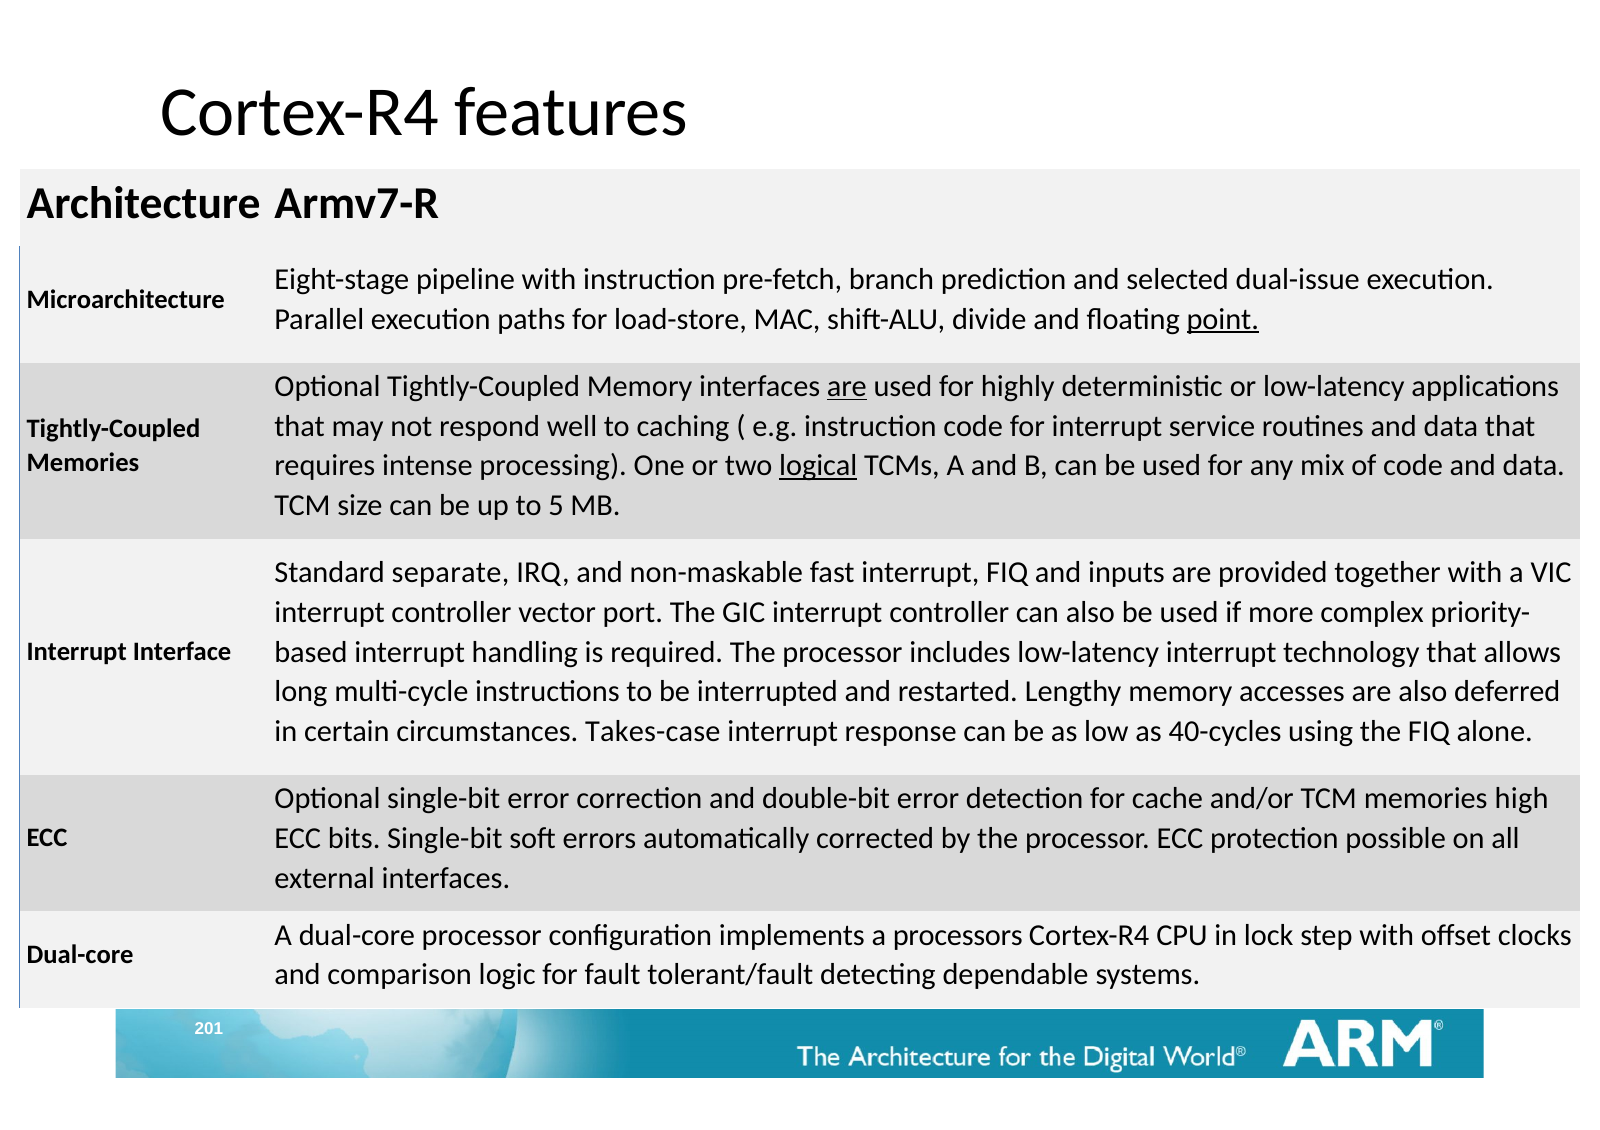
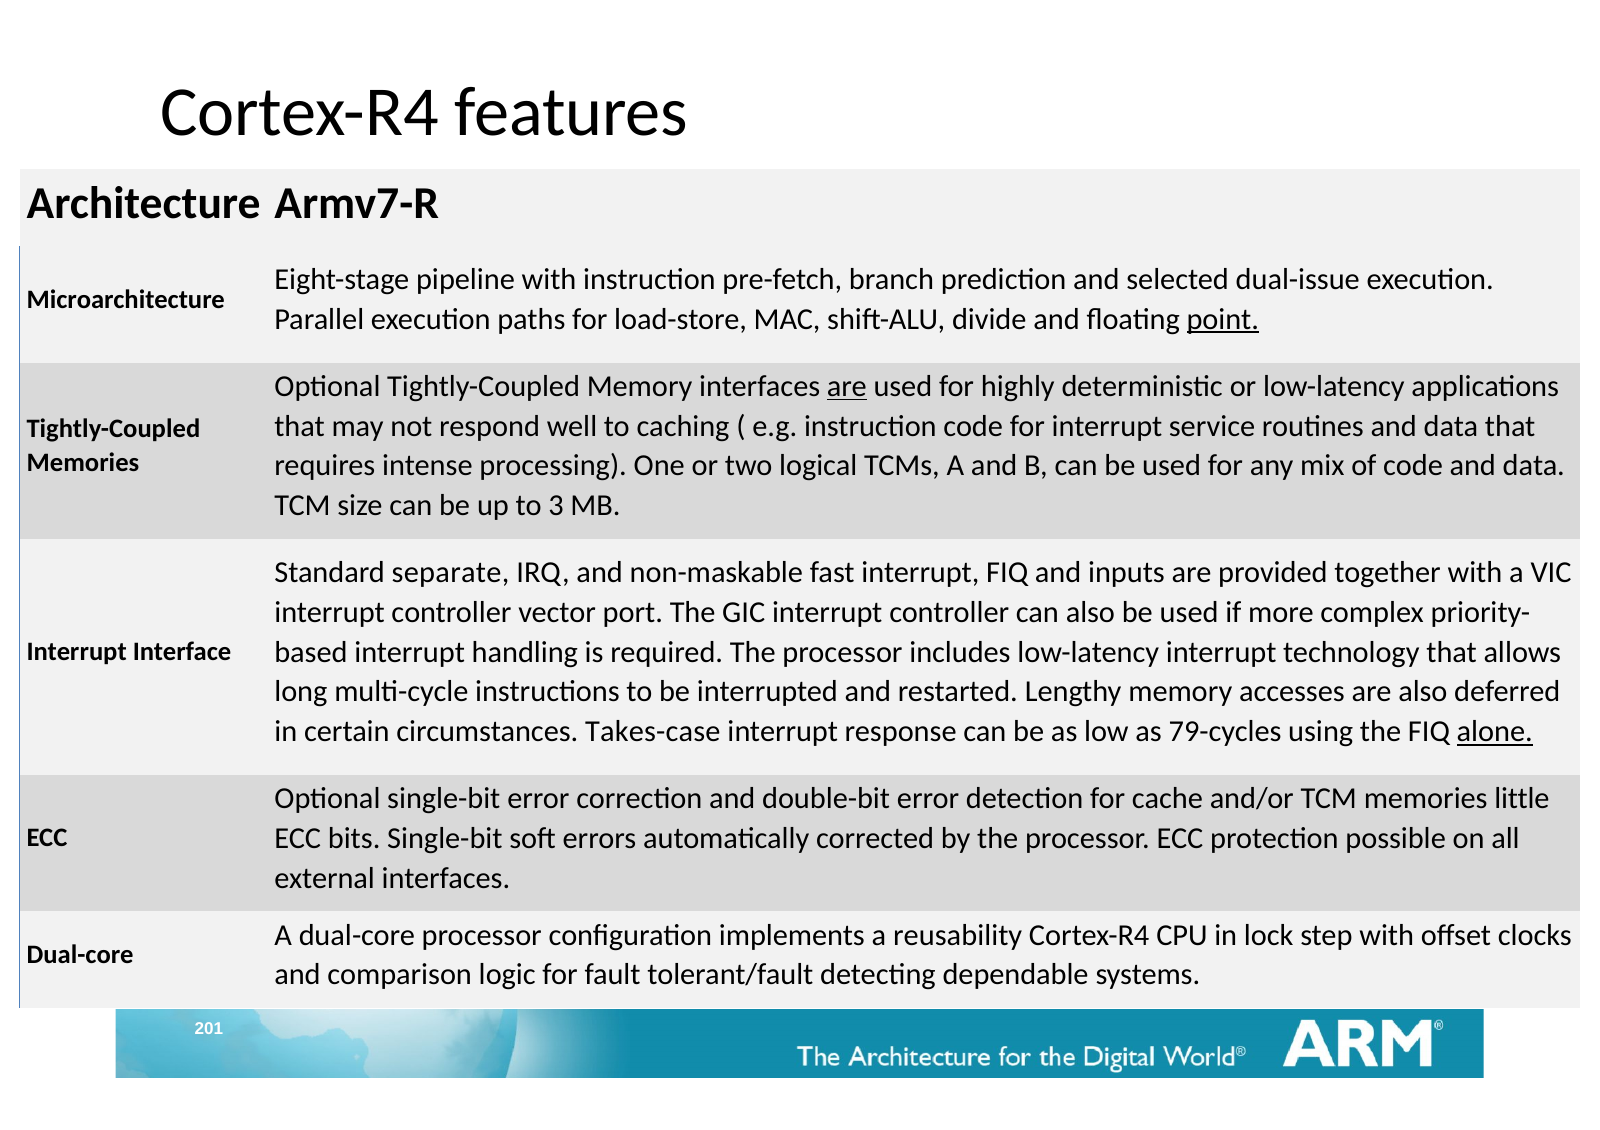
logical underline: present -> none
5: 5 -> 3
40-cycles: 40-cycles -> 79-cycles
alone underline: none -> present
high: high -> little
processors: processors -> reusability
